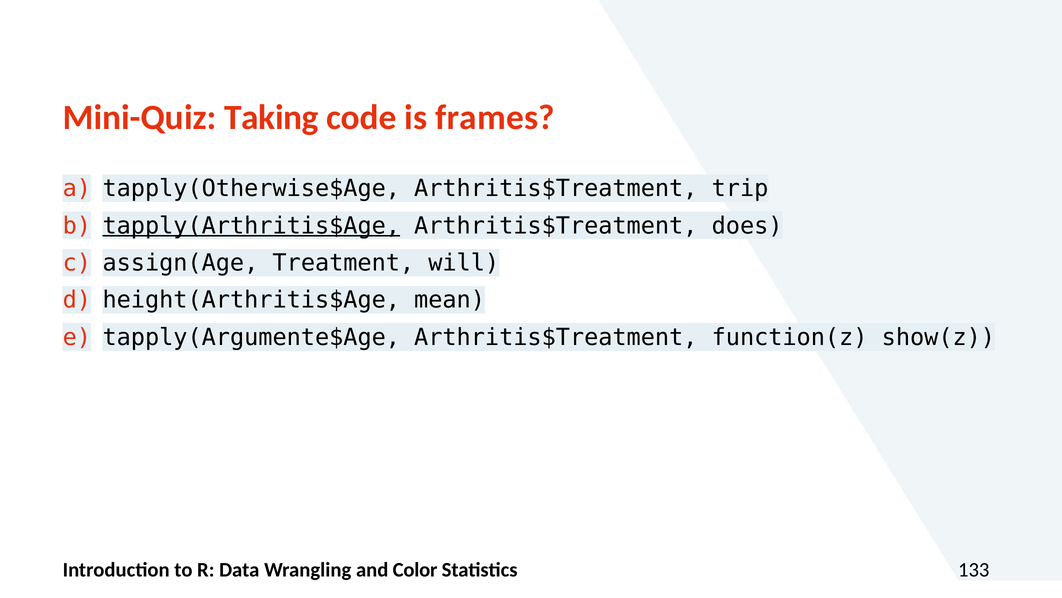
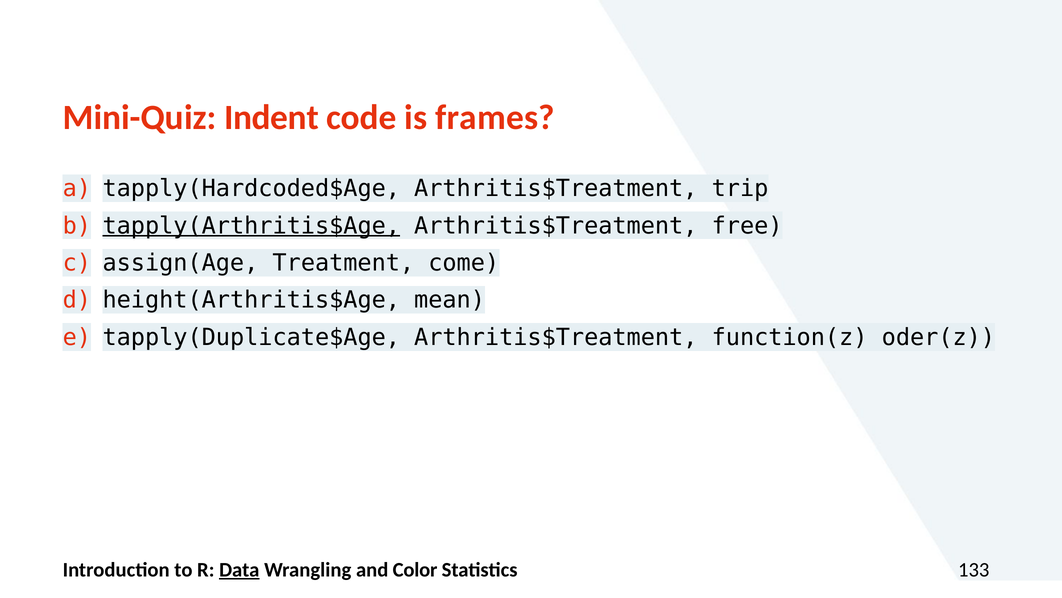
Taking: Taking -> Indent
tapply(Otherwise$Age: tapply(Otherwise$Age -> tapply(Hardcoded$Age
does: does -> free
will: will -> come
tapply(Argumente$Age: tapply(Argumente$Age -> tapply(Duplicate$Age
show(z: show(z -> oder(z
Data underline: none -> present
